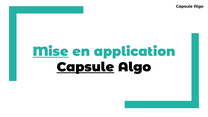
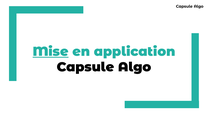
Capsule at (85, 67) underline: present -> none
